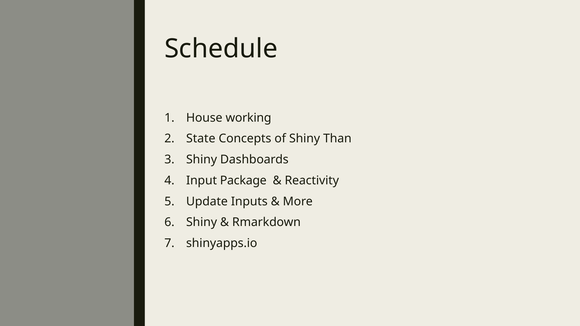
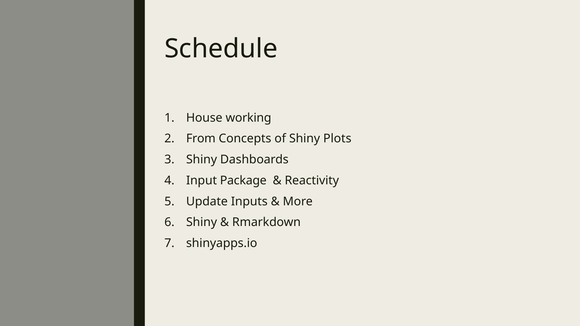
State: State -> From
Than: Than -> Plots
